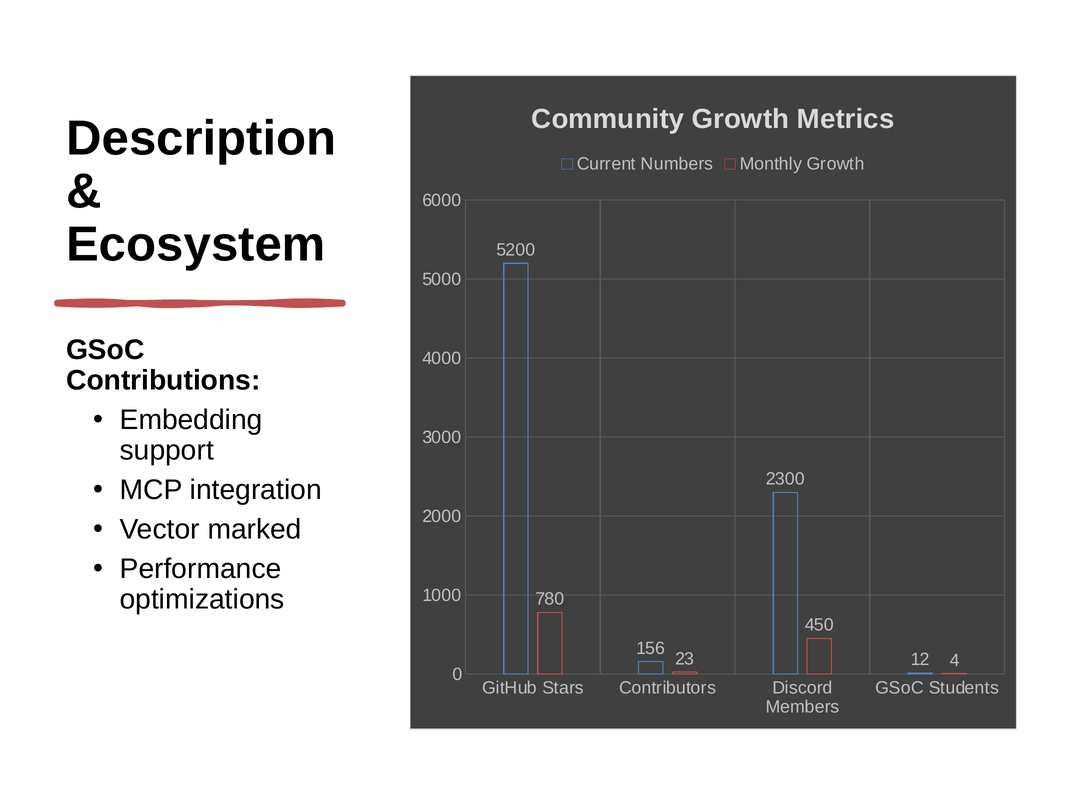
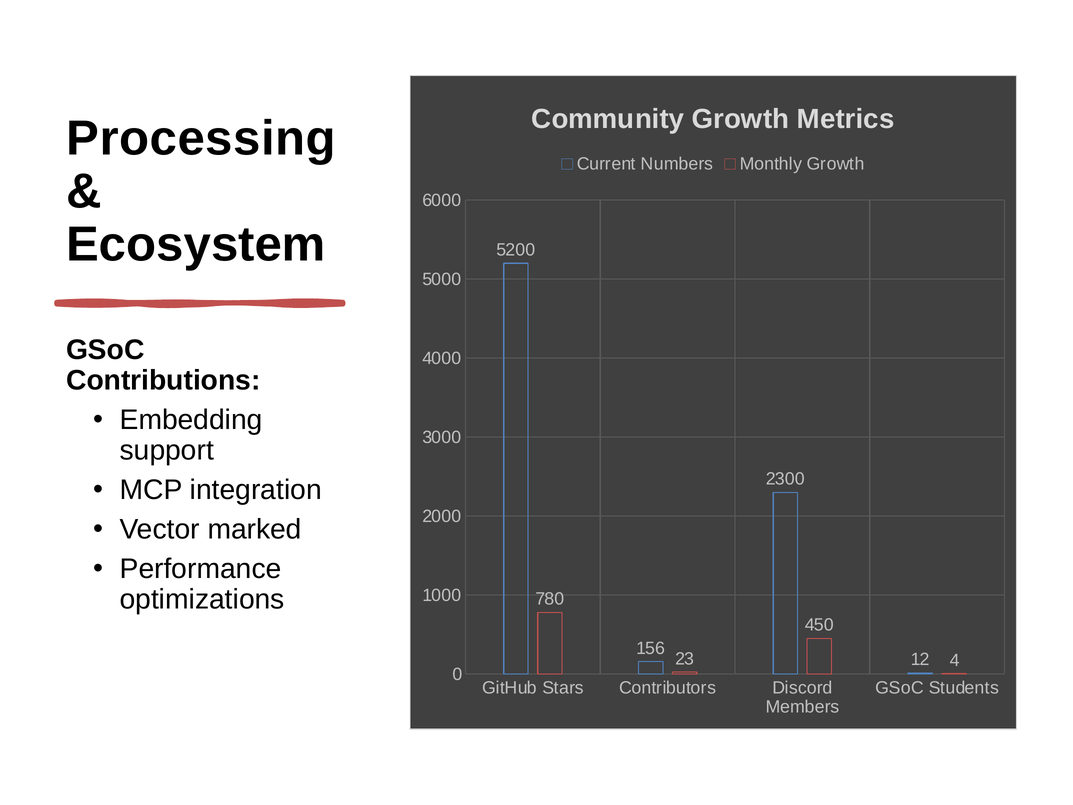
Description: Description -> Processing
